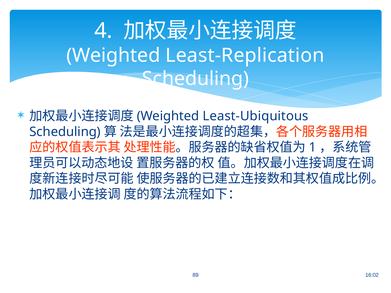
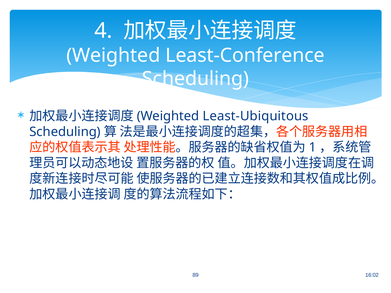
Least-Replication: Least-Replication -> Least-Conference
